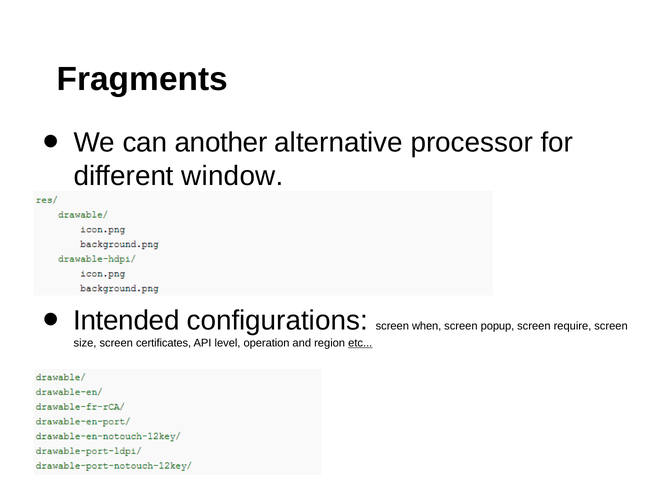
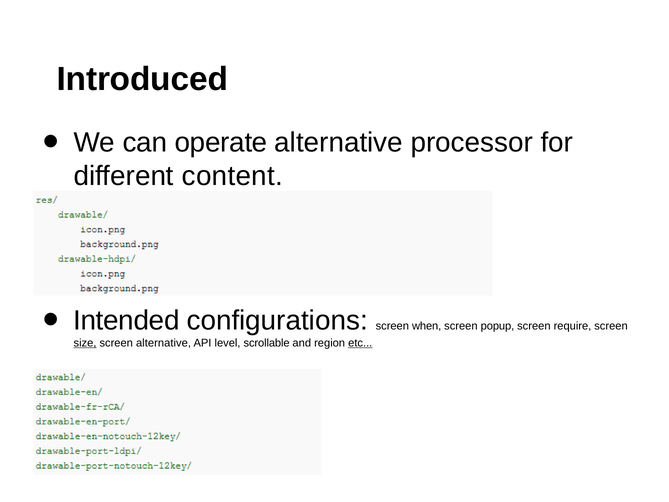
Fragments: Fragments -> Introduced
another: another -> operate
window: window -> content
size underline: none -> present
screen certificates: certificates -> alternative
operation: operation -> scrollable
